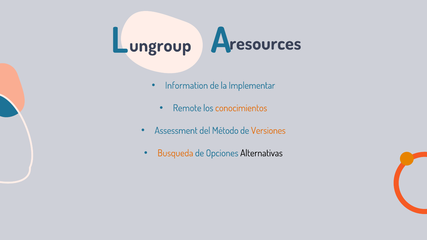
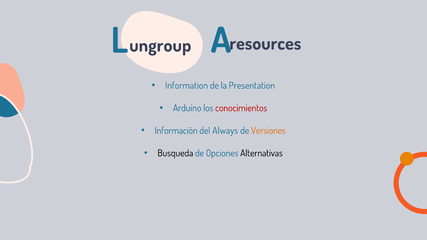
Implementar: Implementar -> Presentation
Remote: Remote -> Arduino
conocimientos colour: orange -> red
Assessment: Assessment -> Información
Método: Método -> Always
Busqueda colour: orange -> black
